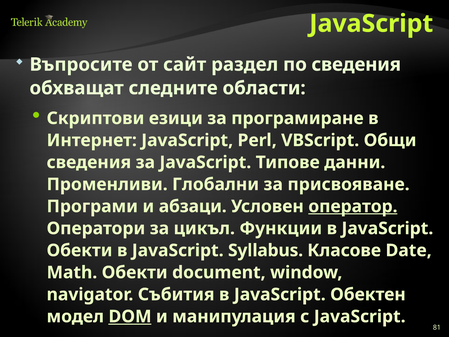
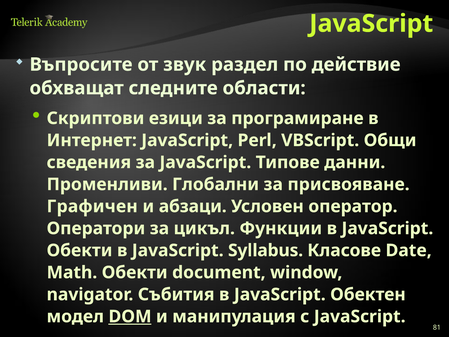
сайт: сайт -> звук
по сведения: сведения -> действие
Програми: Програми -> Графичен
оператор underline: present -> none
